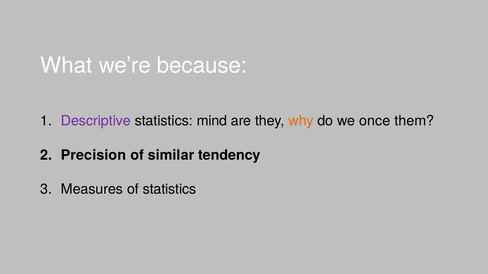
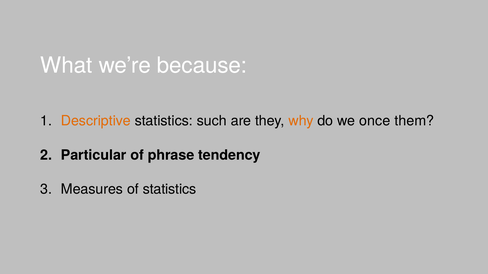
Descriptive colour: purple -> orange
mind: mind -> such
Precision: Precision -> Particular
similar: similar -> phrase
